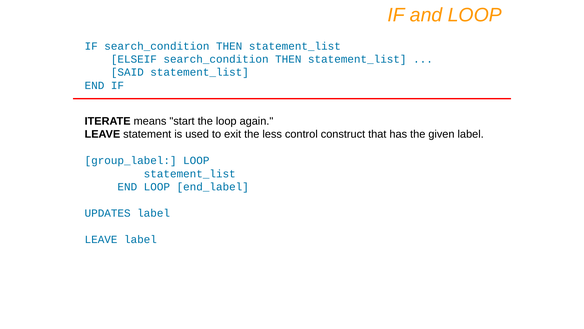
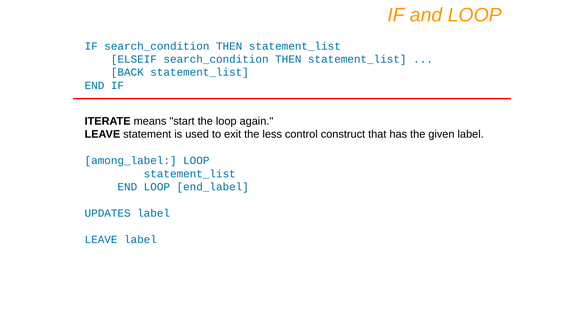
SAID: SAID -> BACK
group_label: group_label -> among_label
